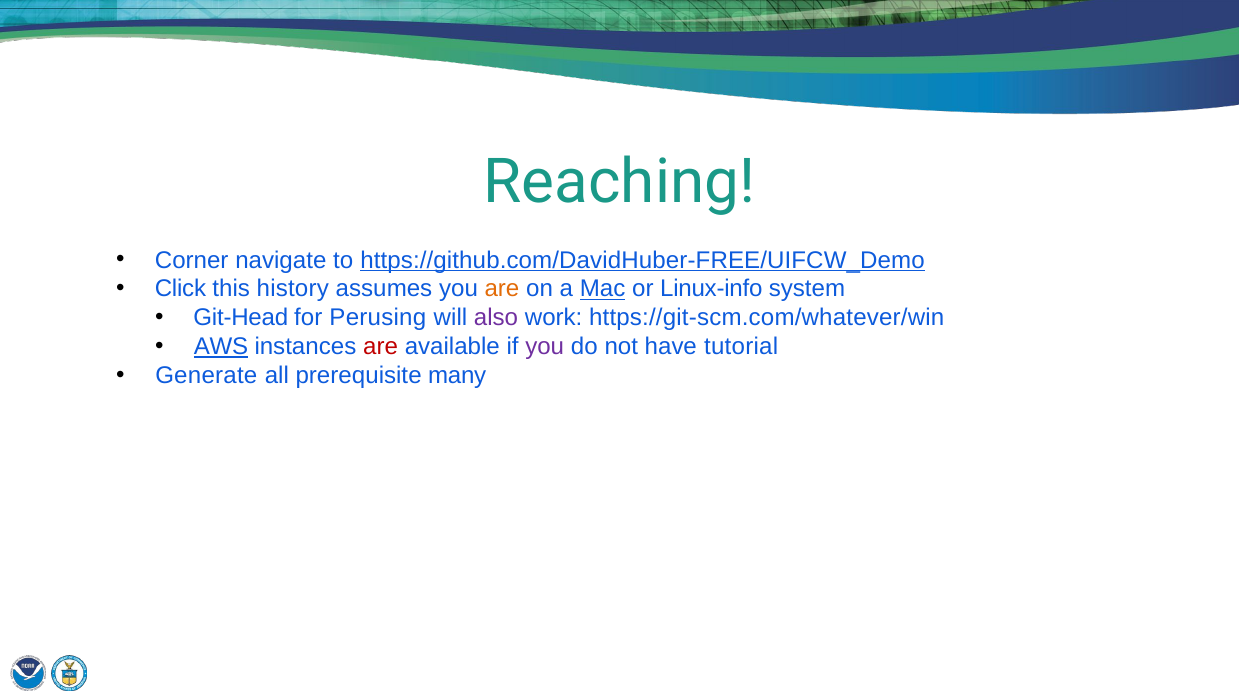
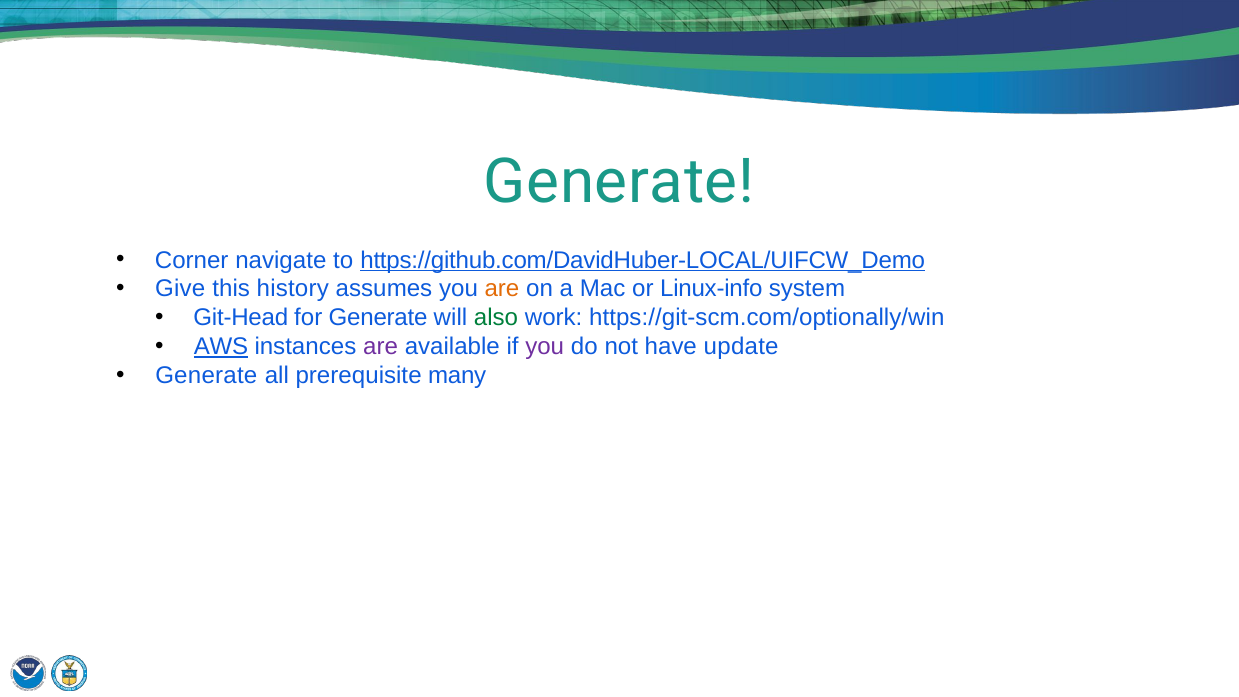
Reaching at (619, 182): Reaching -> Generate
https://github.com/DavidHuber-FREE/UIFCW_Demo: https://github.com/DavidHuber-FREE/UIFCW_Demo -> https://github.com/DavidHuber-LOCAL/UIFCW_Demo
Click: Click -> Give
Mac underline: present -> none
for Perusing: Perusing -> Generate
also colour: purple -> green
https://git-scm.com/whatever/win: https://git-scm.com/whatever/win -> https://git-scm.com/optionally/win
are at (381, 347) colour: red -> purple
tutorial: tutorial -> update
